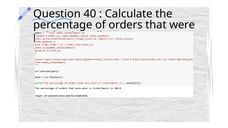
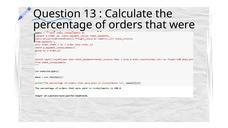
40: 40 -> 13
